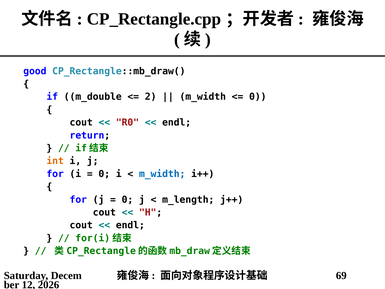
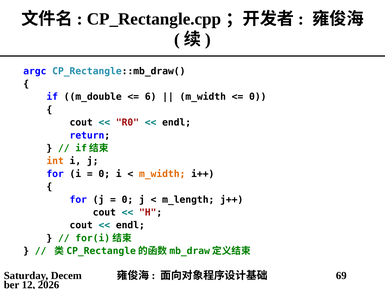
good: good -> argc
2: 2 -> 6
m_width at (162, 174) colour: blue -> orange
